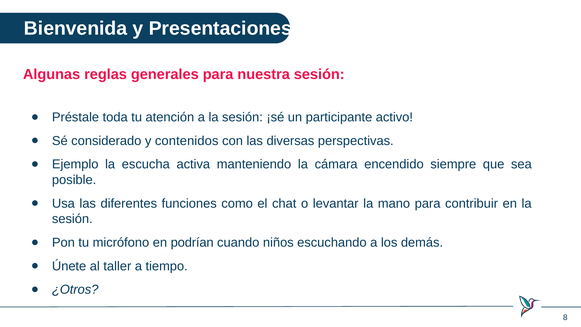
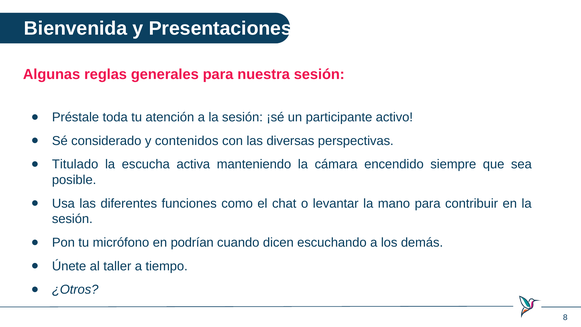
Ejemplo: Ejemplo -> Titulado
niños: niños -> dicen
